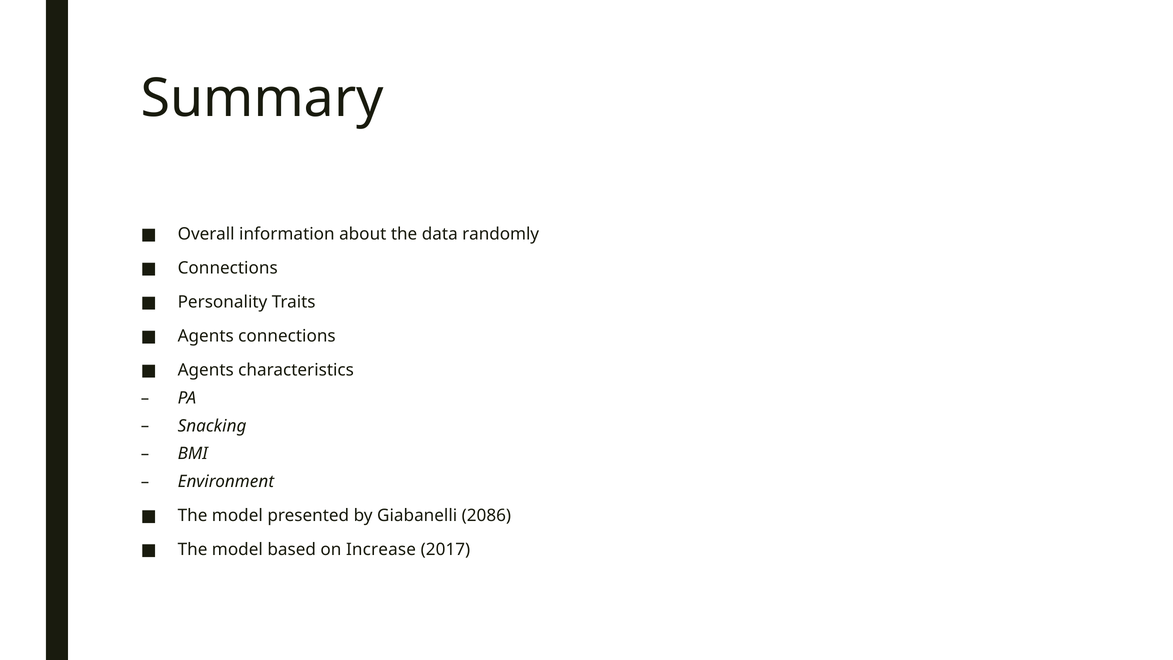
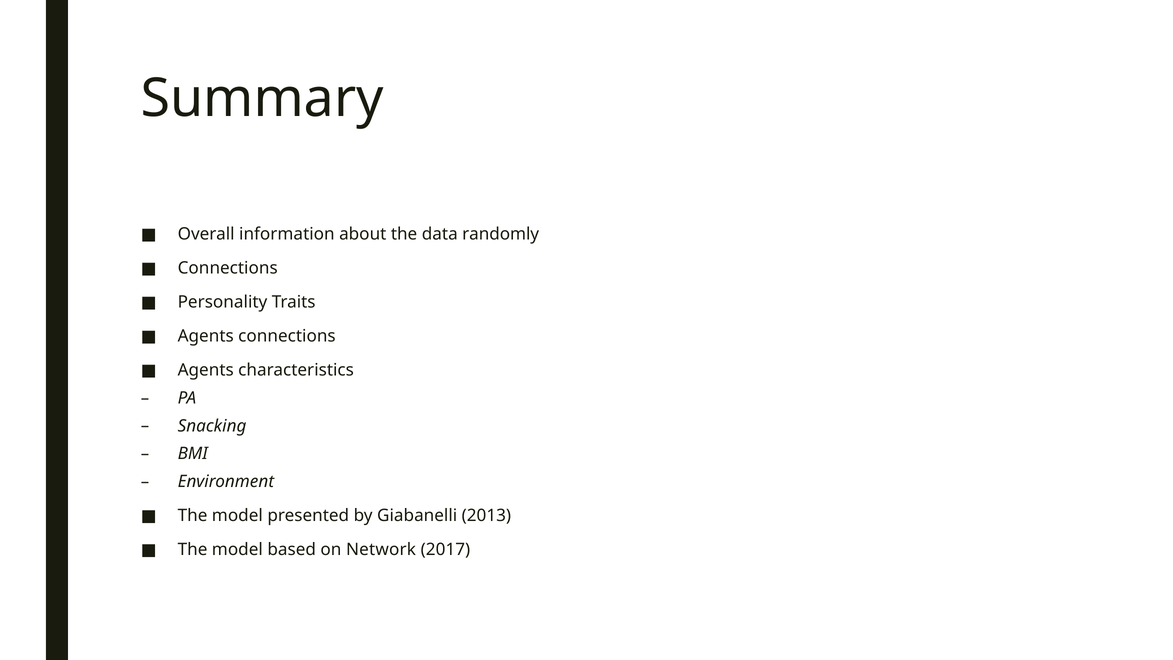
2086: 2086 -> 2013
Increase: Increase -> Network
